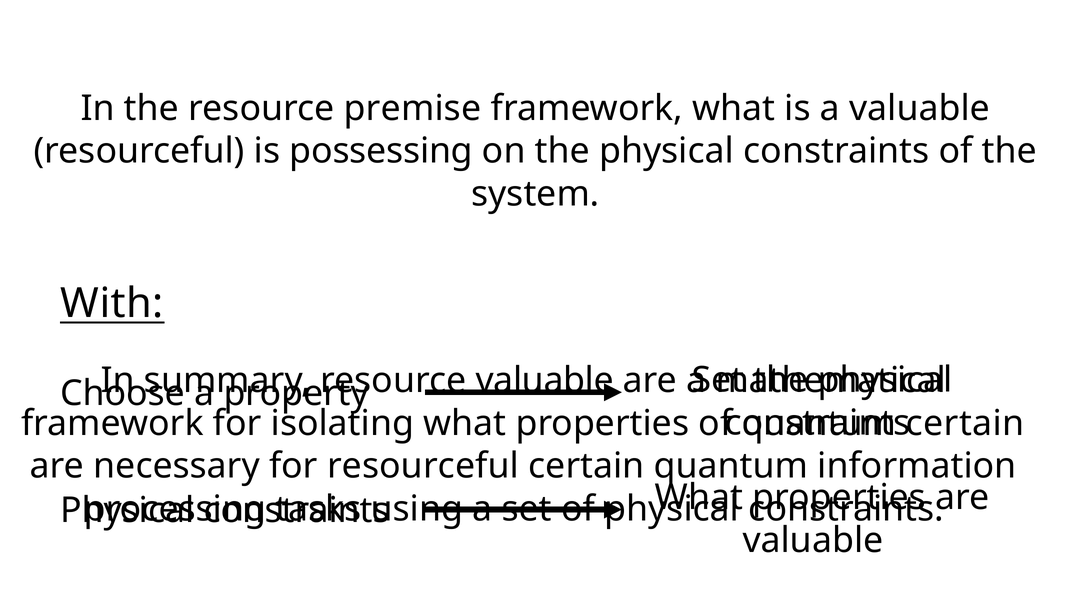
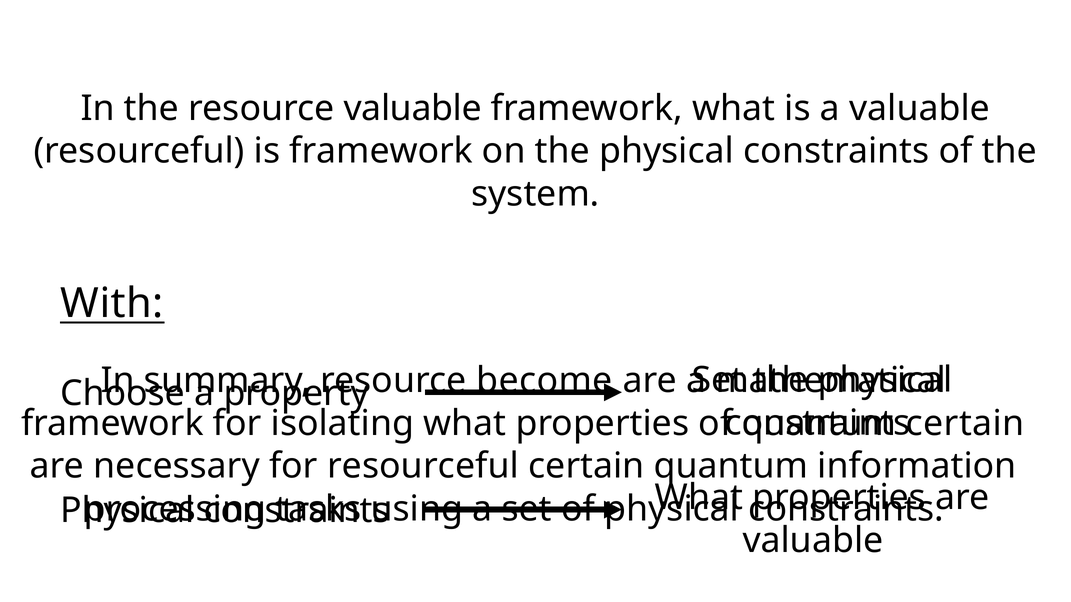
resource premise: premise -> valuable
is possessing: possessing -> framework
resource valuable: valuable -> become
